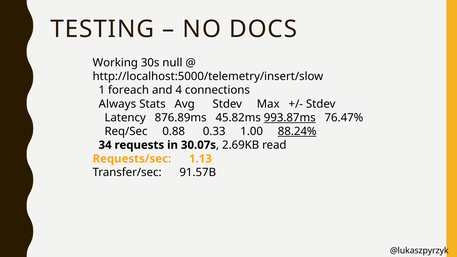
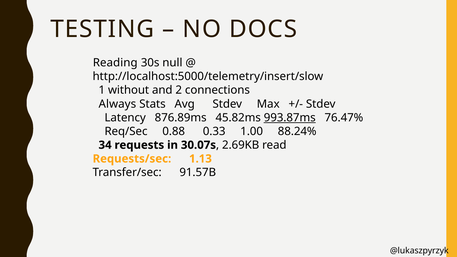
Working: Working -> Reading
foreach: foreach -> without
4: 4 -> 2
88.24% underline: present -> none
